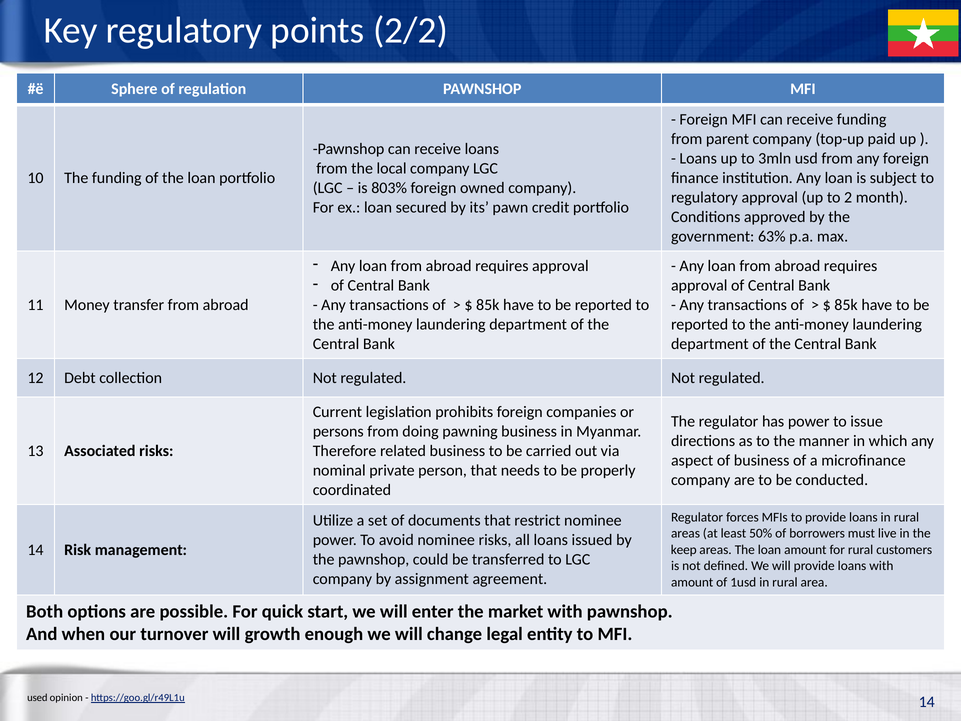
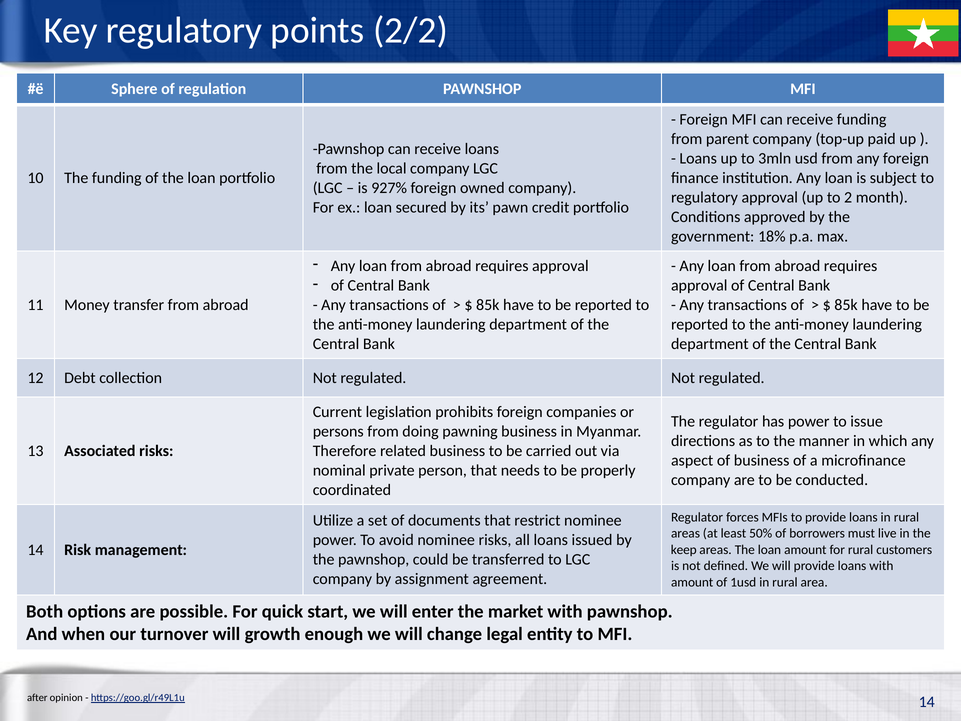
803%: 803% -> 927%
63%: 63% -> 18%
used: used -> after
